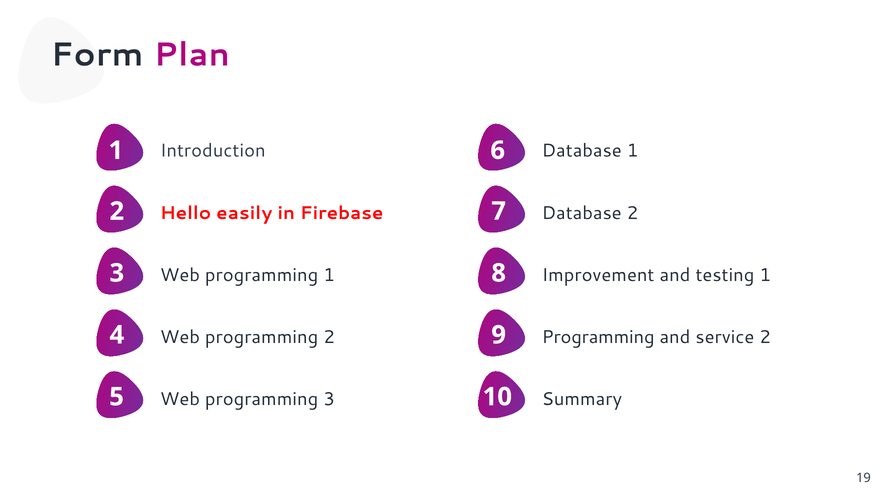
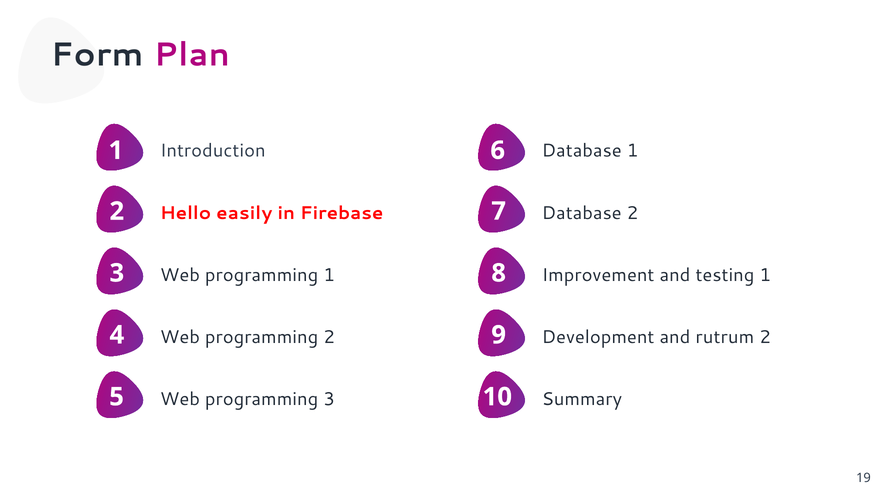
Programming at (598, 337): Programming -> Development
service: service -> rutrum
